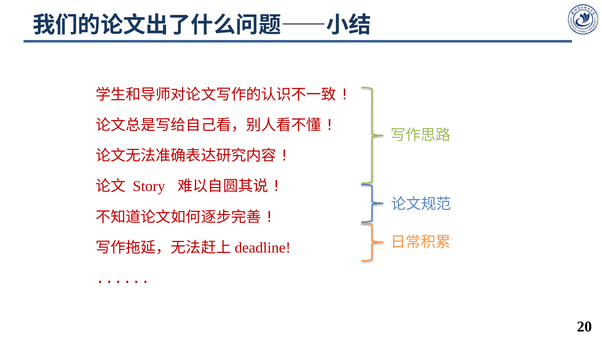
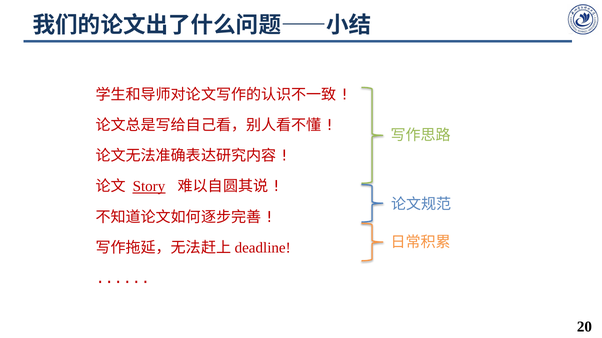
Story underline: none -> present
